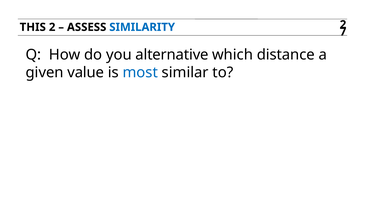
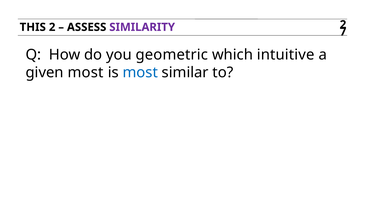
SIMILARITY colour: blue -> purple
alternative: alternative -> geometric
distance: distance -> intuitive
given value: value -> most
